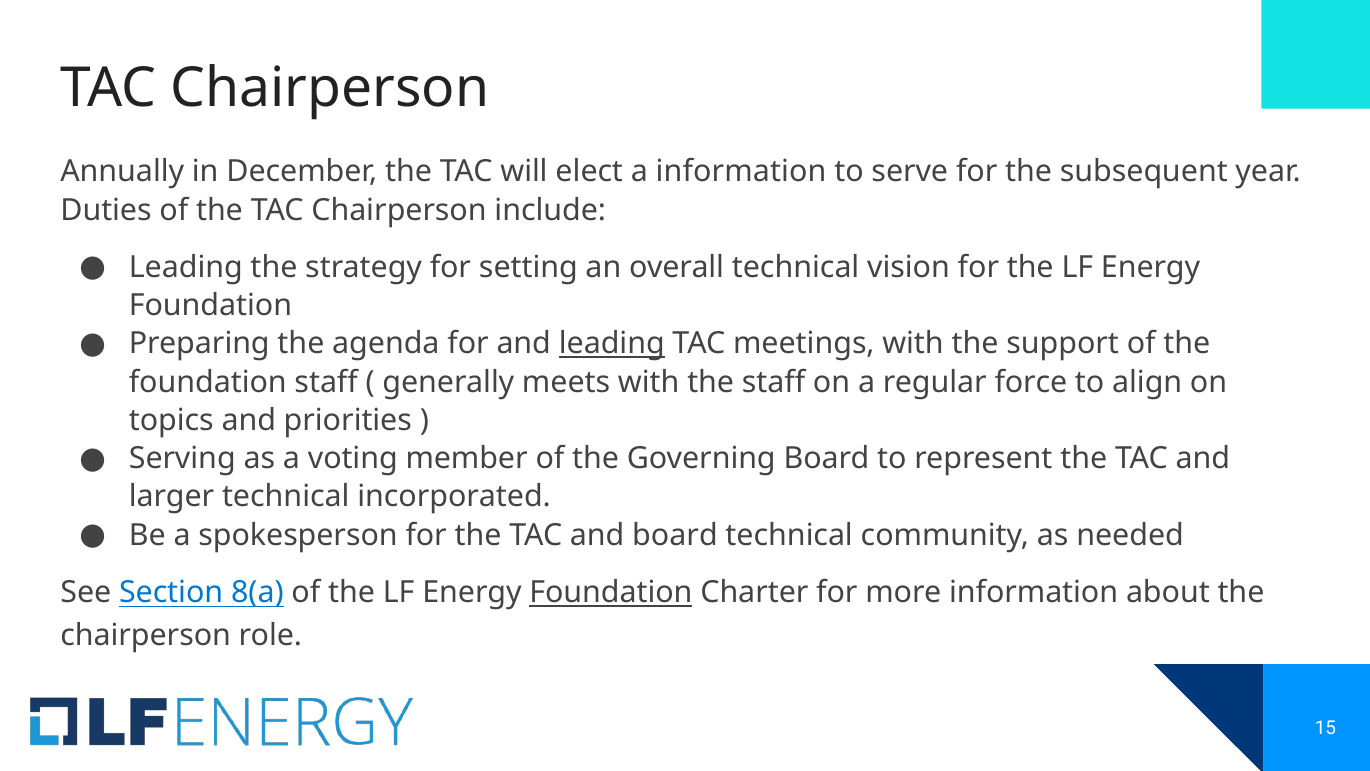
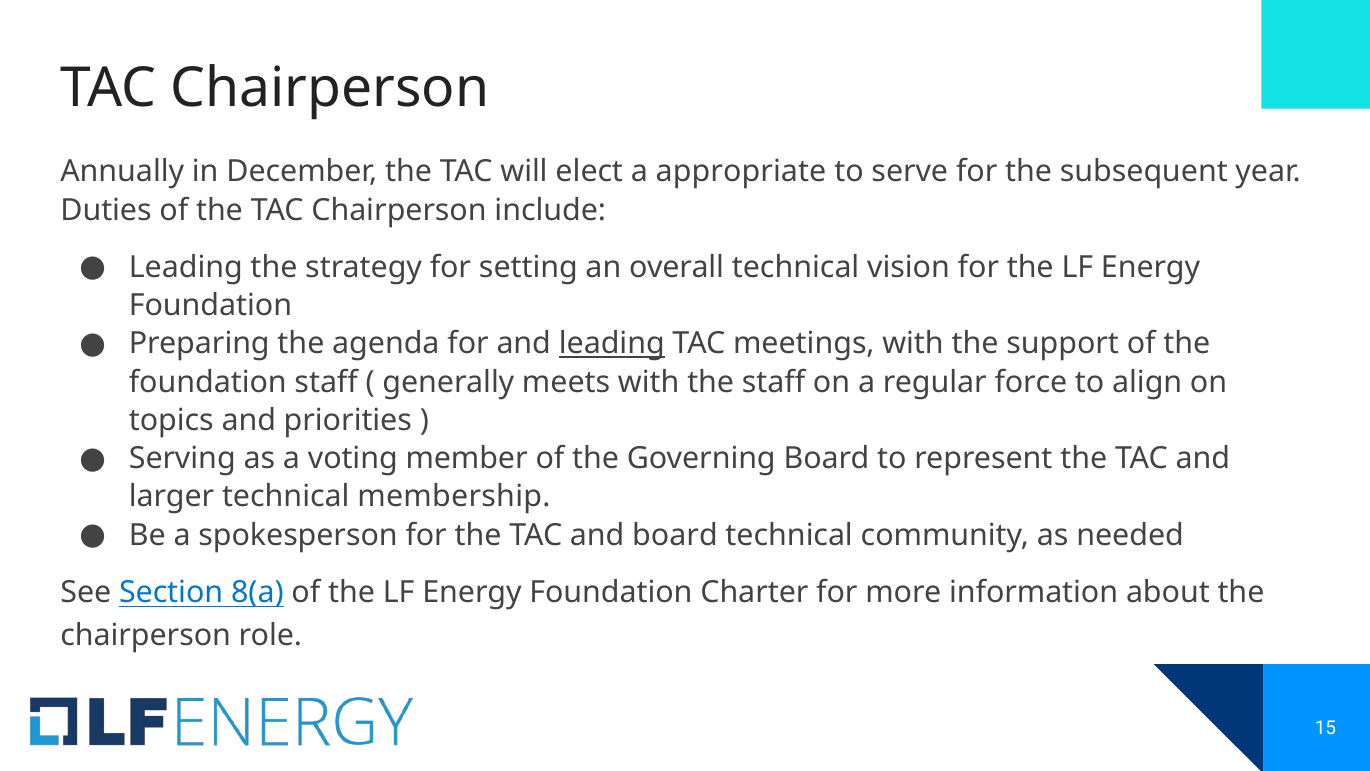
a information: information -> appropriate
incorporated: incorporated -> membership
Foundation at (611, 592) underline: present -> none
